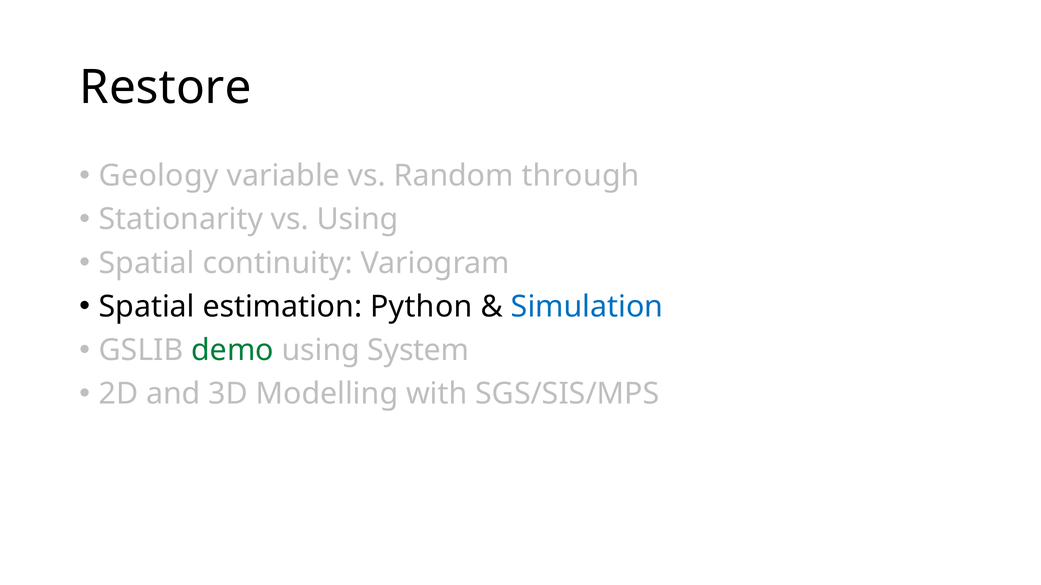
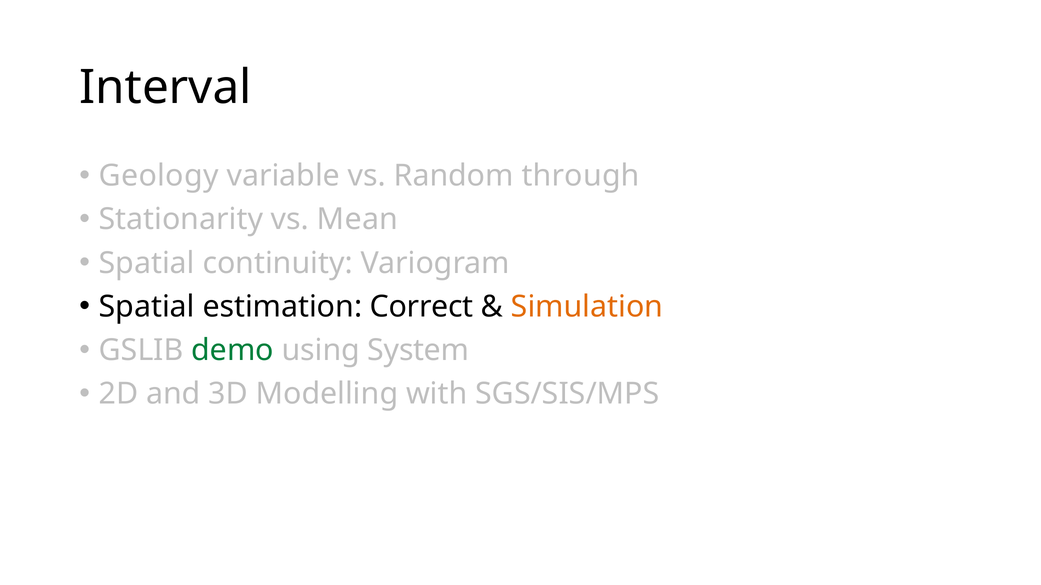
Restore: Restore -> Interval
vs Using: Using -> Mean
Python: Python -> Correct
Simulation colour: blue -> orange
